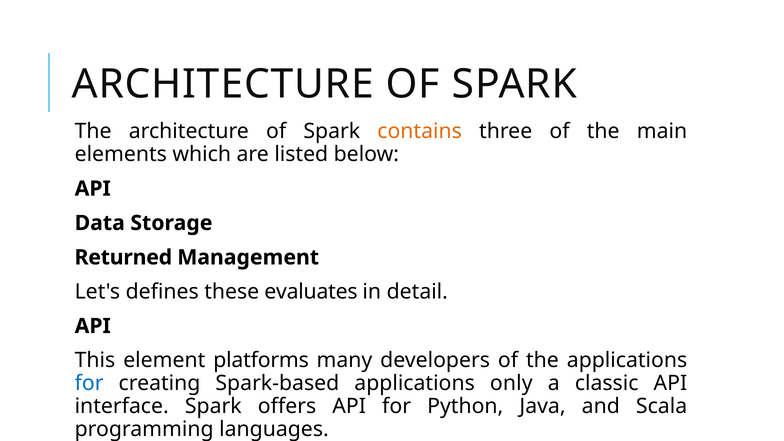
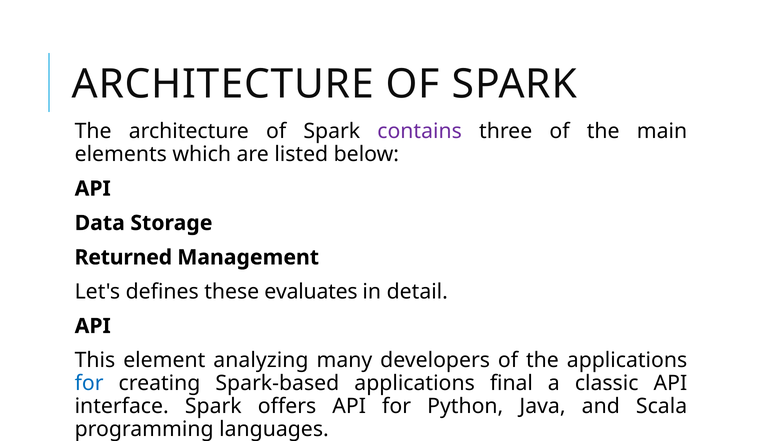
contains colour: orange -> purple
platforms: platforms -> analyzing
only: only -> final
